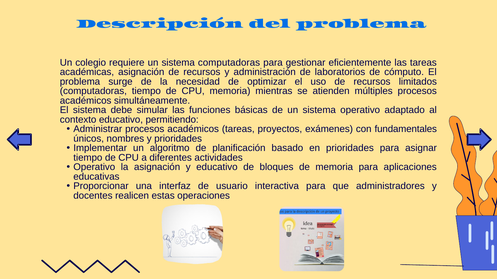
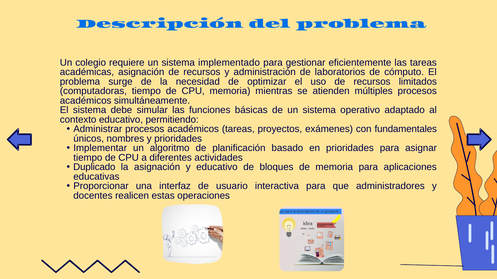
sistema computadoras: computadoras -> implementado
Operativo at (94, 167): Operativo -> Duplicado
